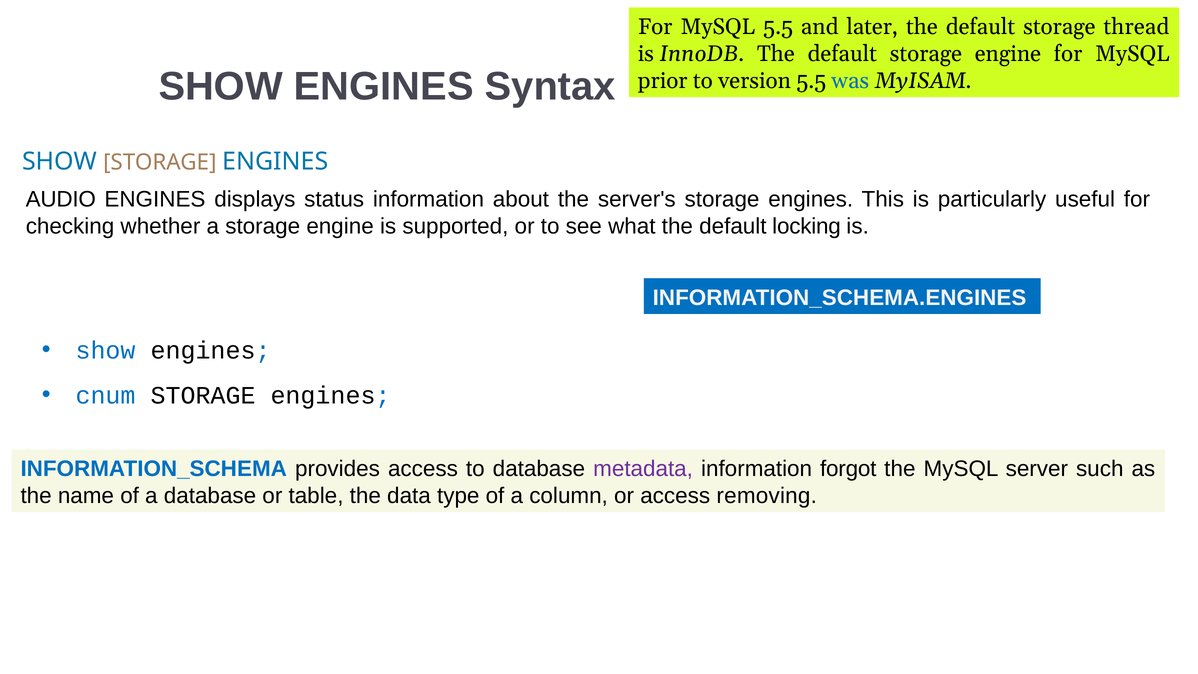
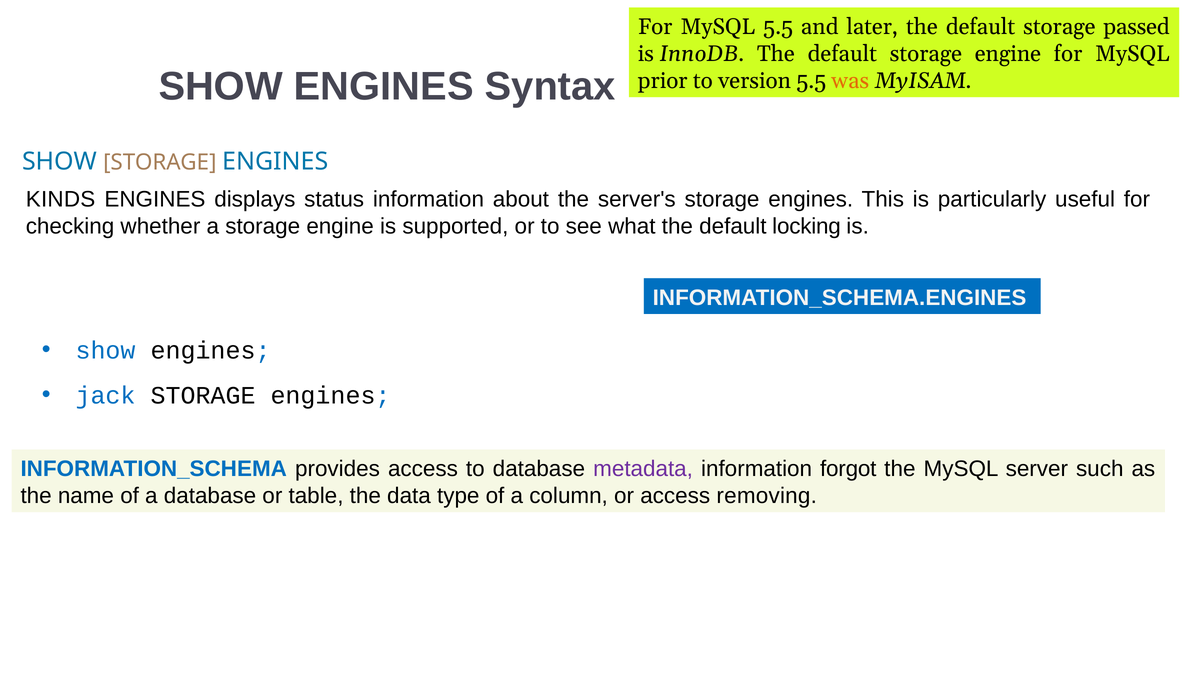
thread: thread -> passed
was colour: blue -> orange
AUDIO: AUDIO -> KINDS
cnum: cnum -> jack
